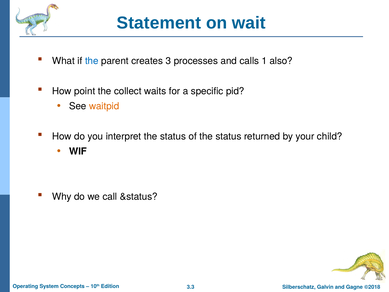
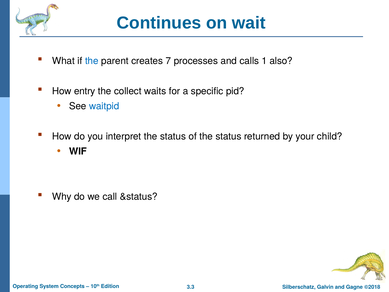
Statement: Statement -> Continues
3: 3 -> 7
point: point -> entry
waitpid colour: orange -> blue
